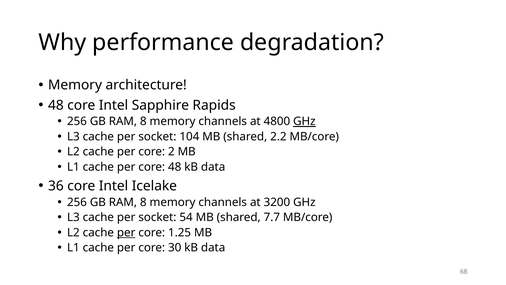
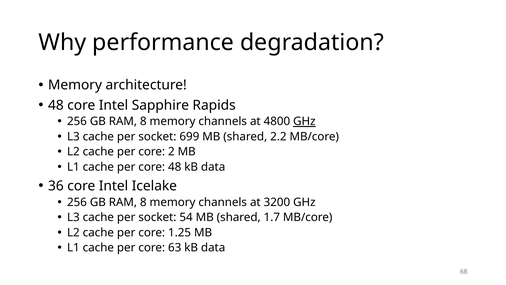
104: 104 -> 699
7.7: 7.7 -> 1.7
per at (126, 232) underline: present -> none
30: 30 -> 63
